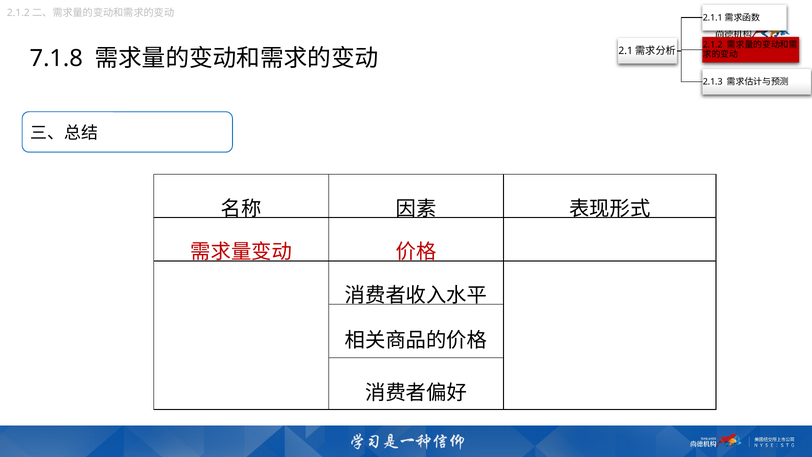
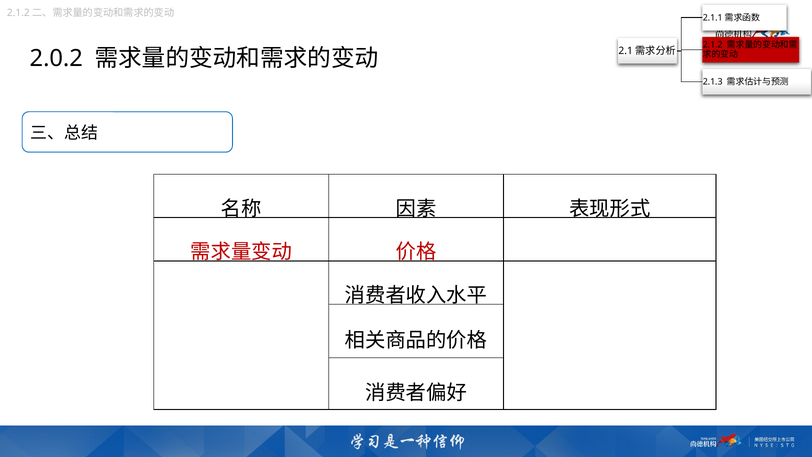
7.1.8: 7.1.8 -> 2.0.2
